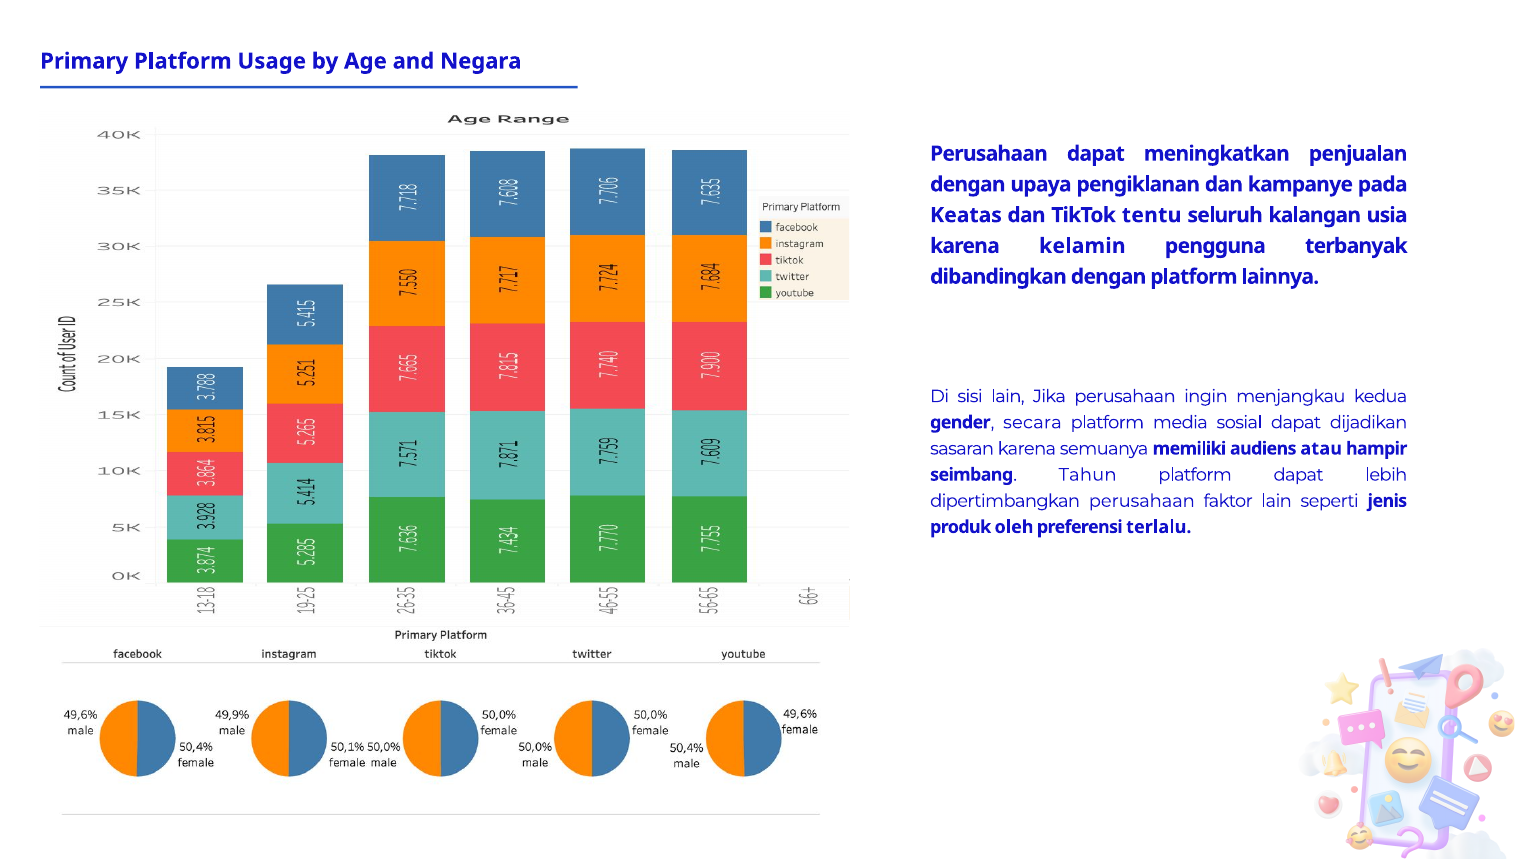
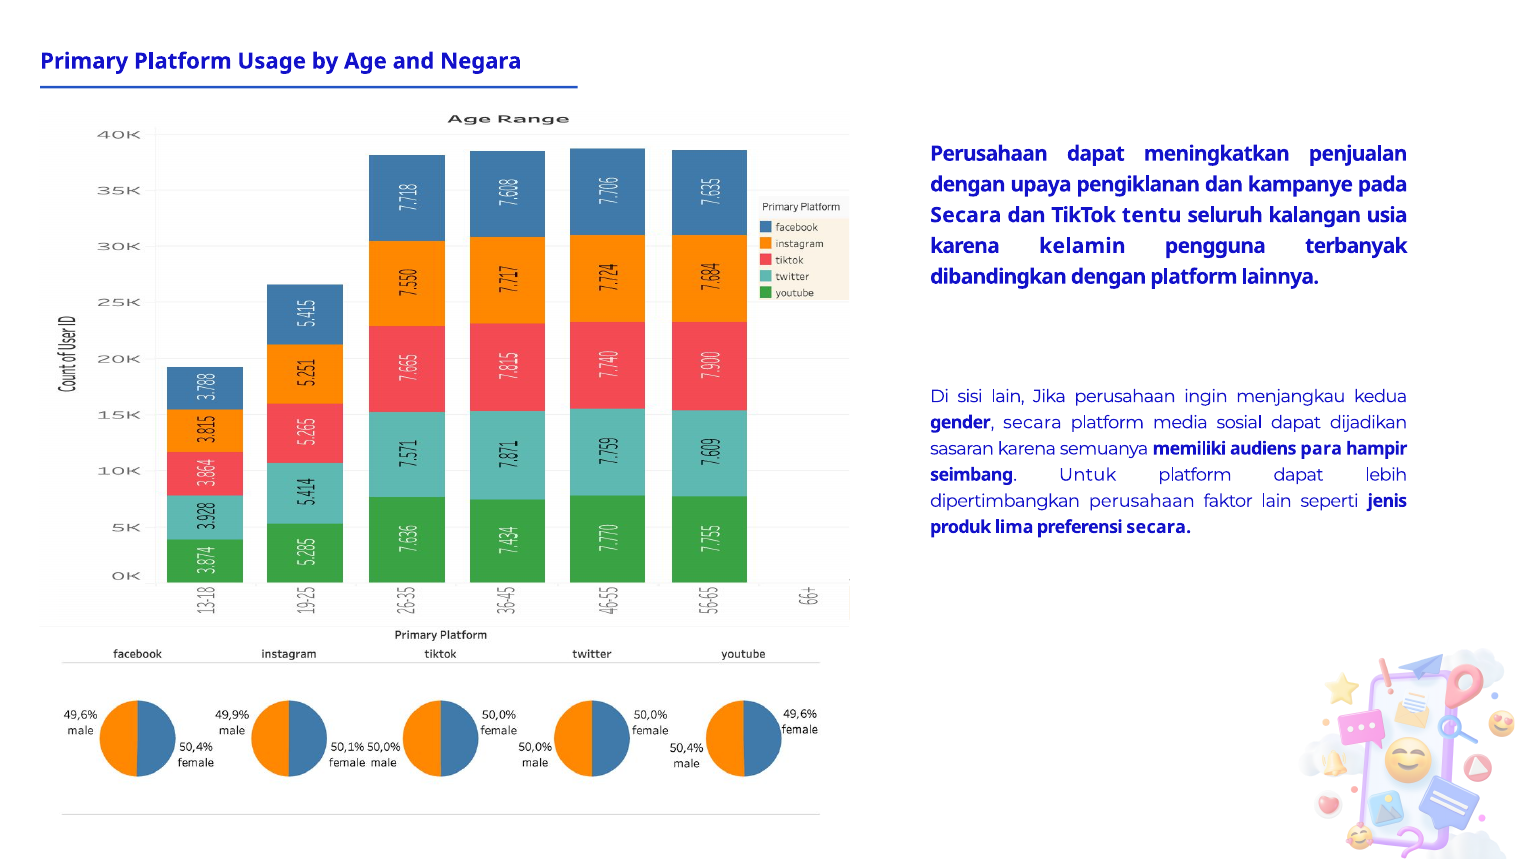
Keatas at (966, 215): Keatas -> Secara
atau: atau -> para
Tahun: Tahun -> Untuk
oleh: oleh -> lima
preferensi terlalu: terlalu -> secara
